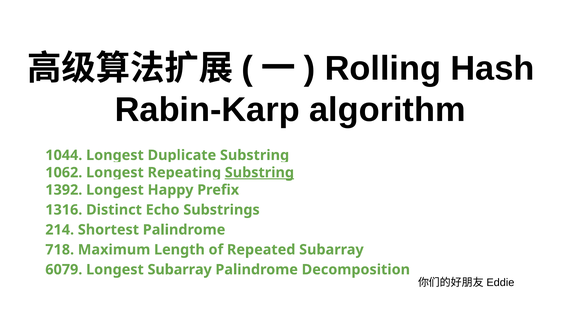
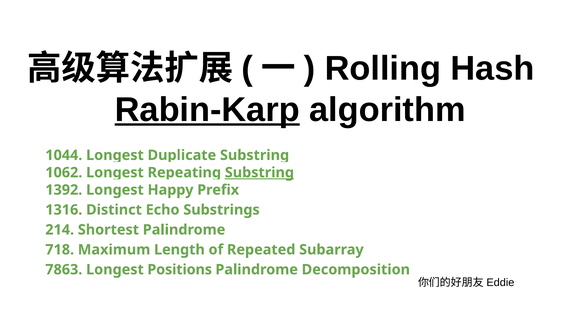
Rabin-Karp underline: none -> present
6079: 6079 -> 7863
Longest Subarray: Subarray -> Positions
